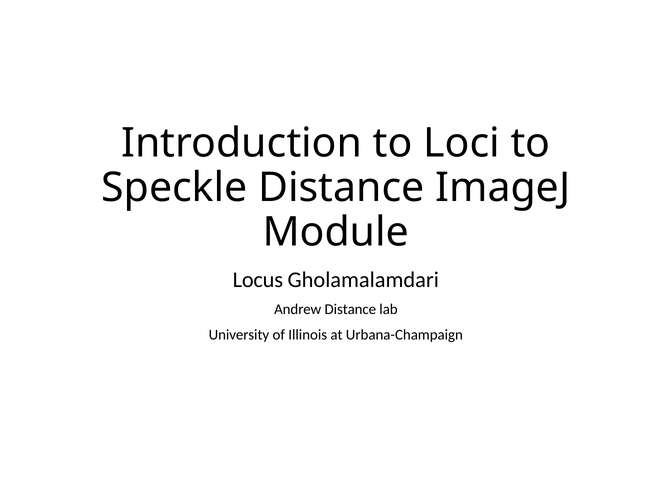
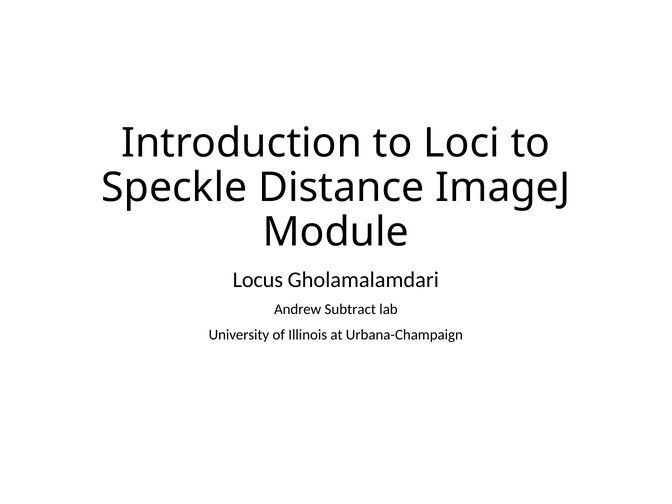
Andrew Distance: Distance -> Subtract
